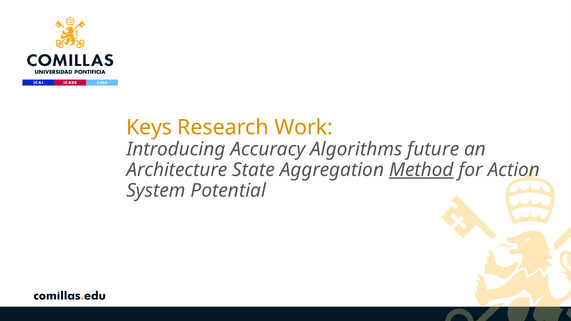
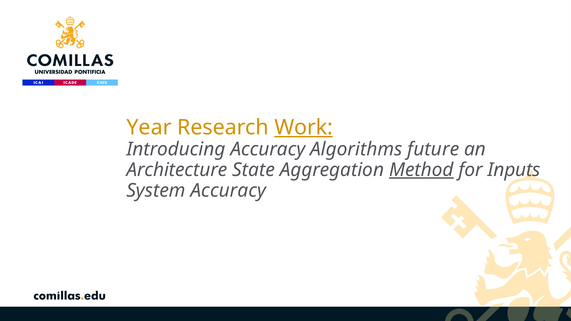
Keys: Keys -> Year
Work underline: none -> present
Action: Action -> Inputs
System Potential: Potential -> Accuracy
